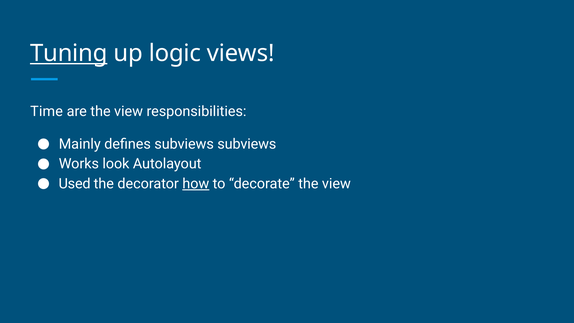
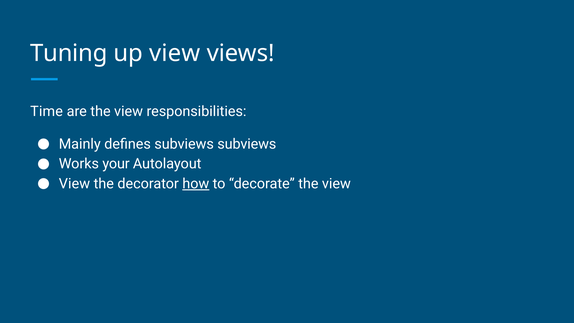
Tuning underline: present -> none
up logic: logic -> view
look: look -> your
Used at (75, 184): Used -> View
